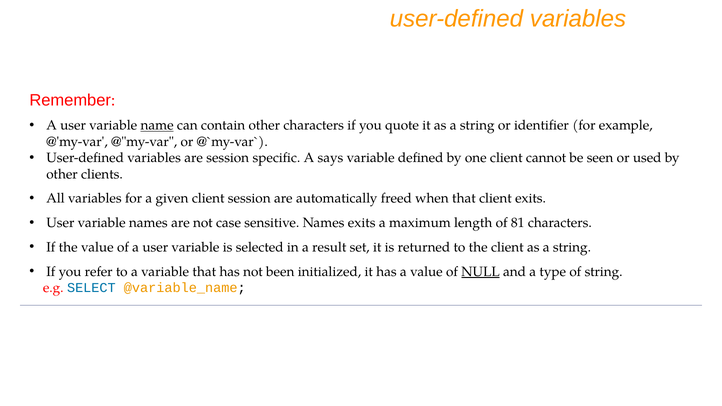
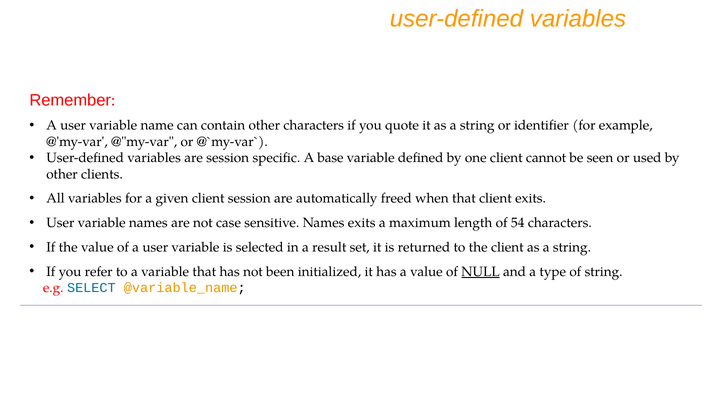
name underline: present -> none
says: says -> base
81: 81 -> 54
